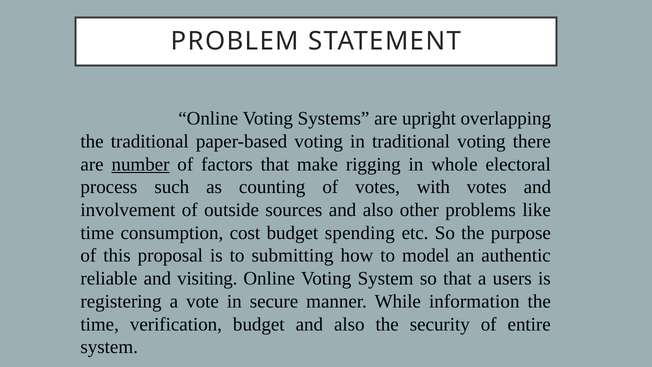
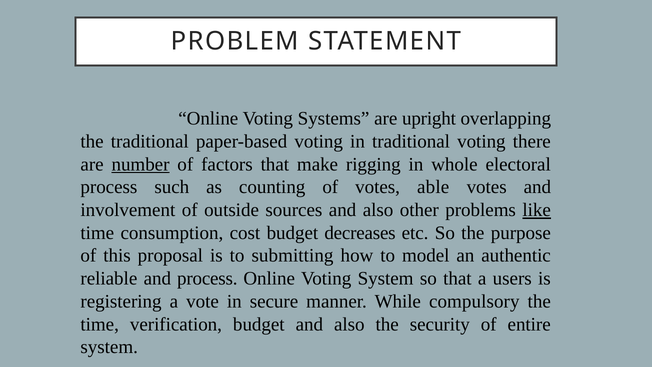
with: with -> able
like underline: none -> present
spending: spending -> decreases
and visiting: visiting -> process
information: information -> compulsory
